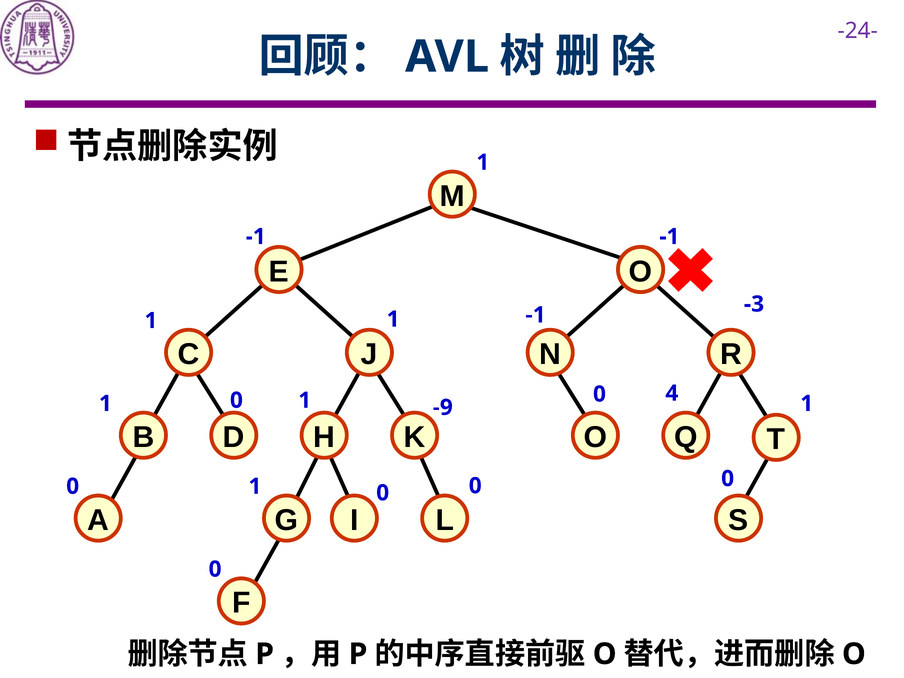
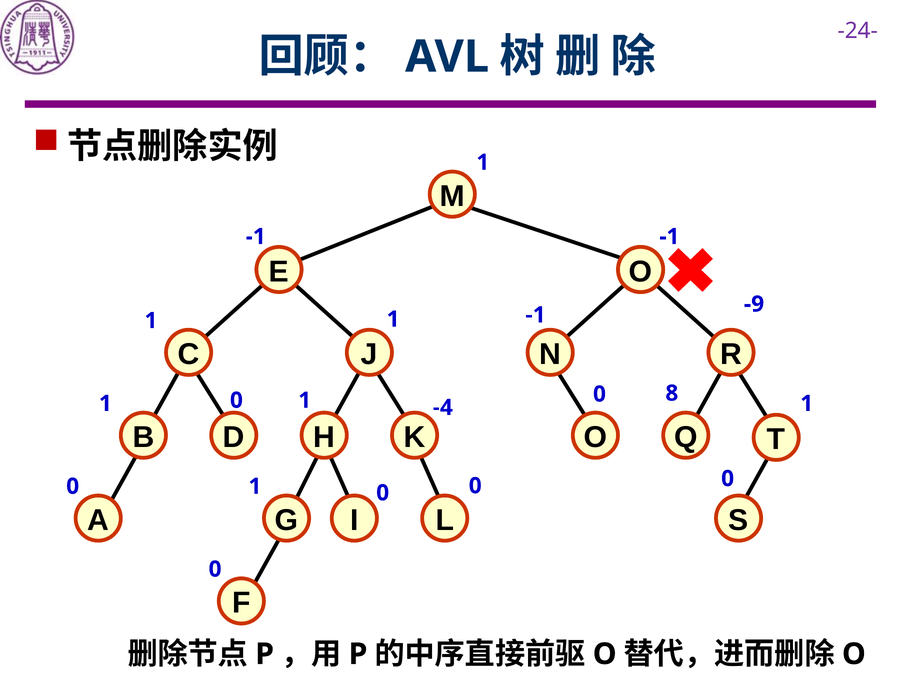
-3: -3 -> -9
4: 4 -> 8
-9: -9 -> -4
